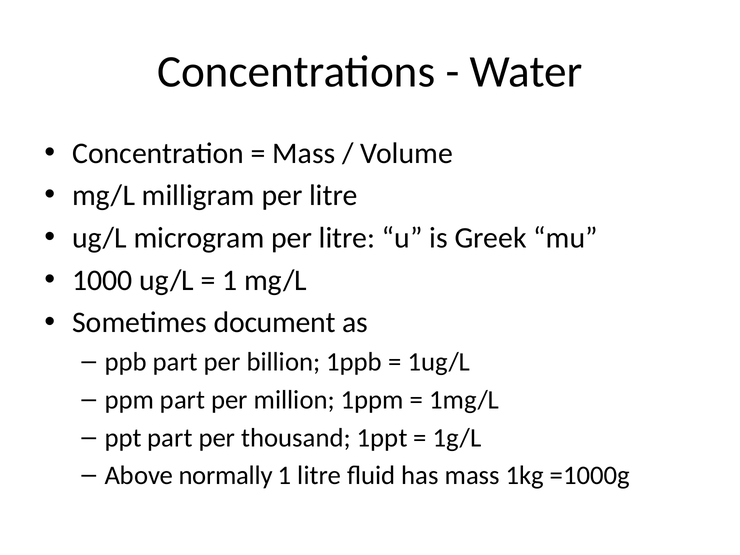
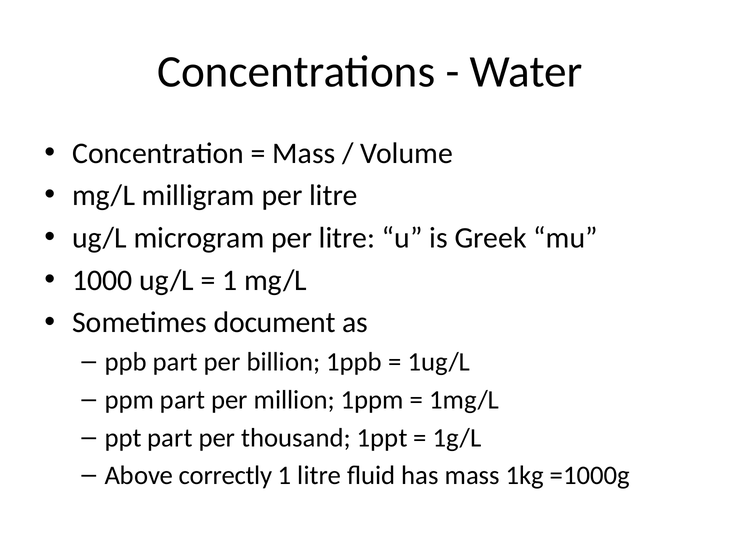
normally: normally -> correctly
